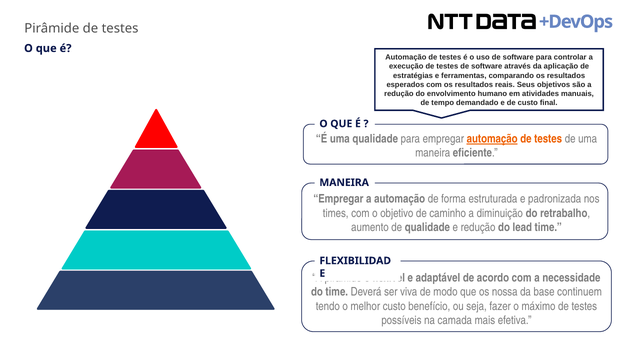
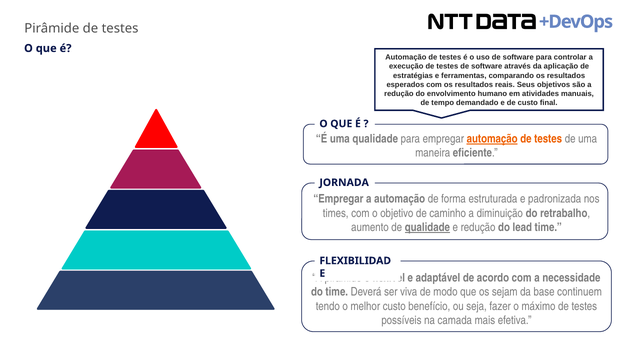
MANEIRA at (344, 182): MANEIRA -> JORNADA
qualidade at (427, 227) underline: none -> present
nossa: nossa -> sejam
